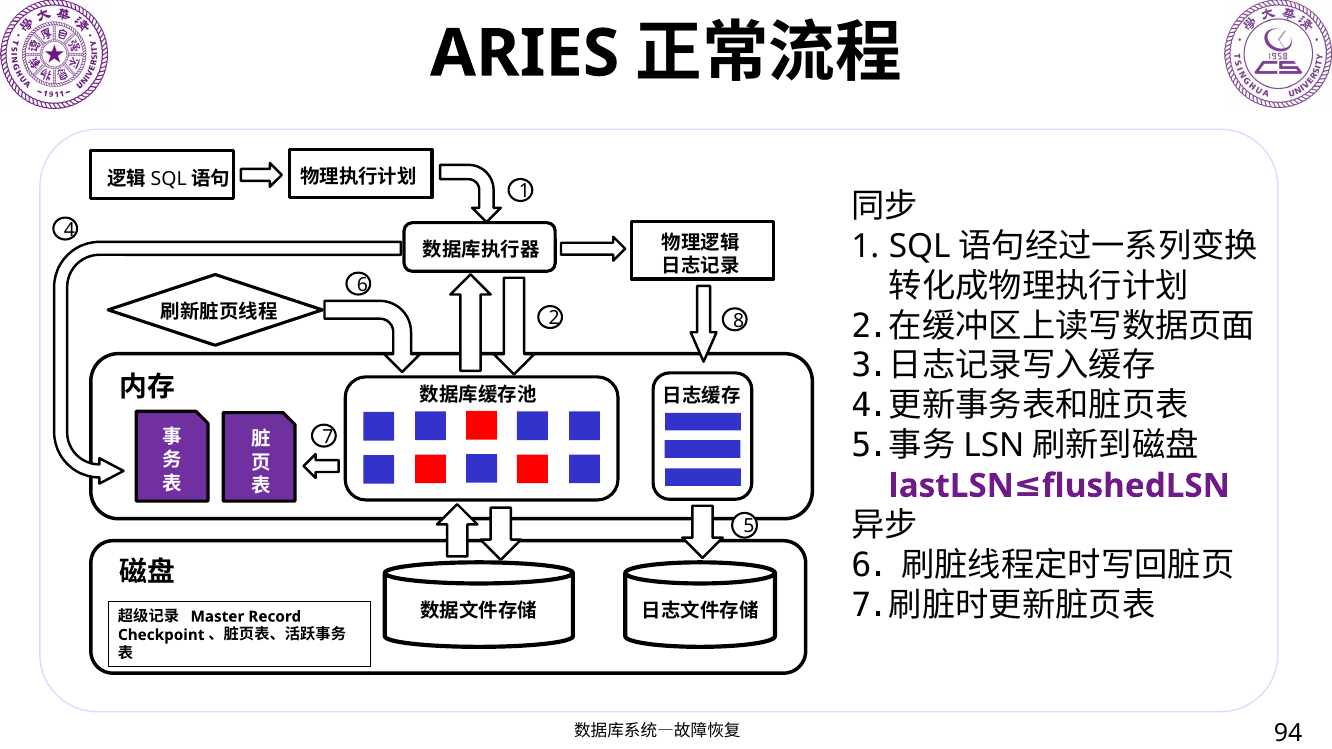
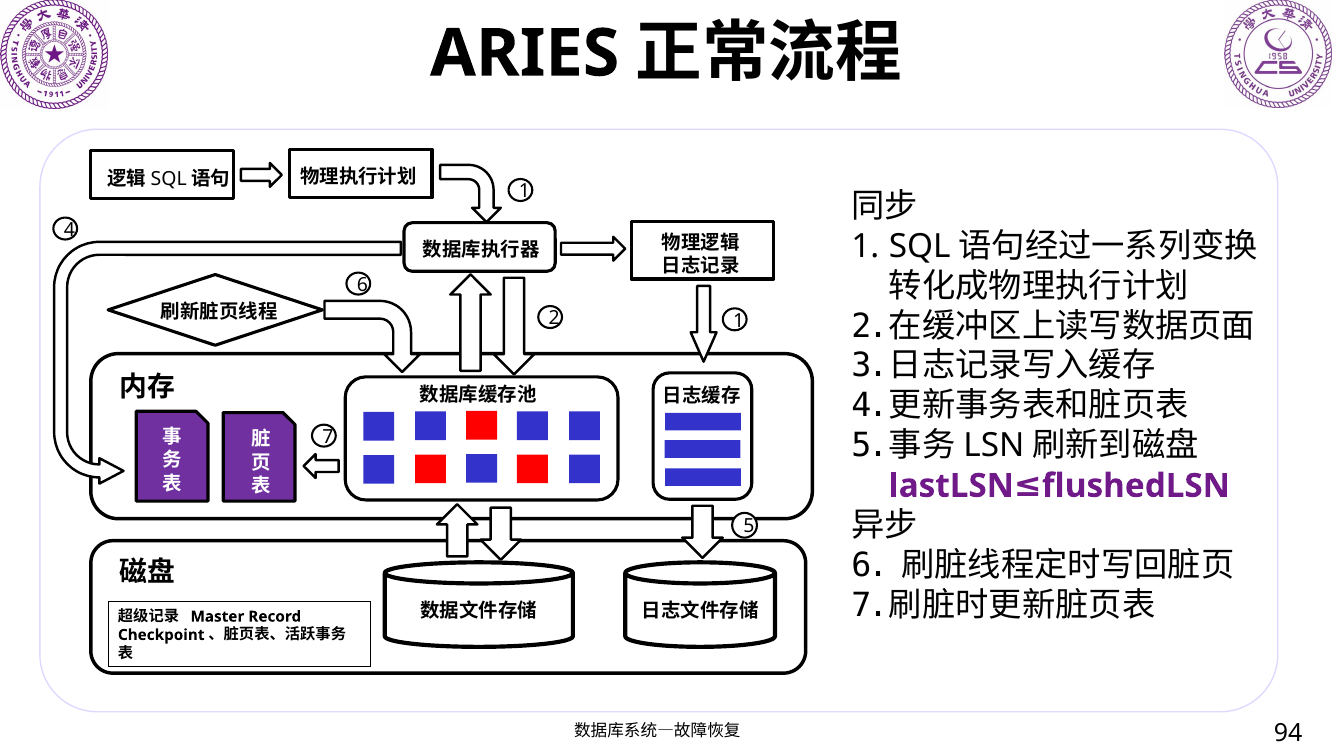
2 8: 8 -> 1
